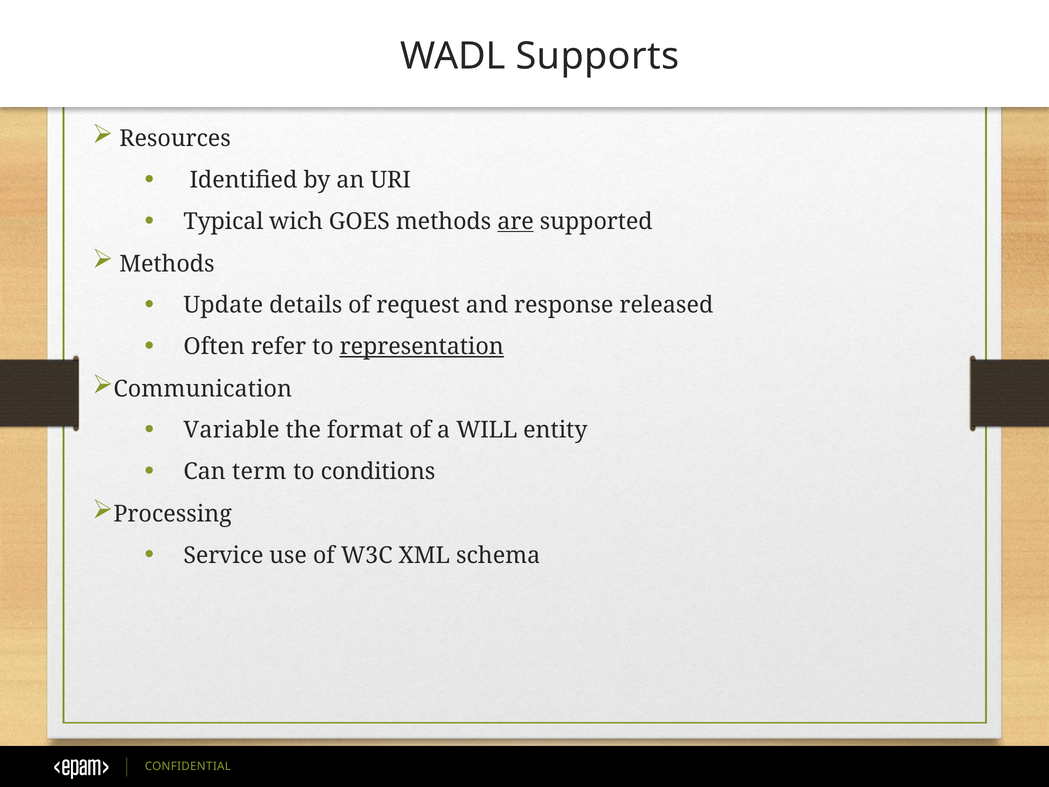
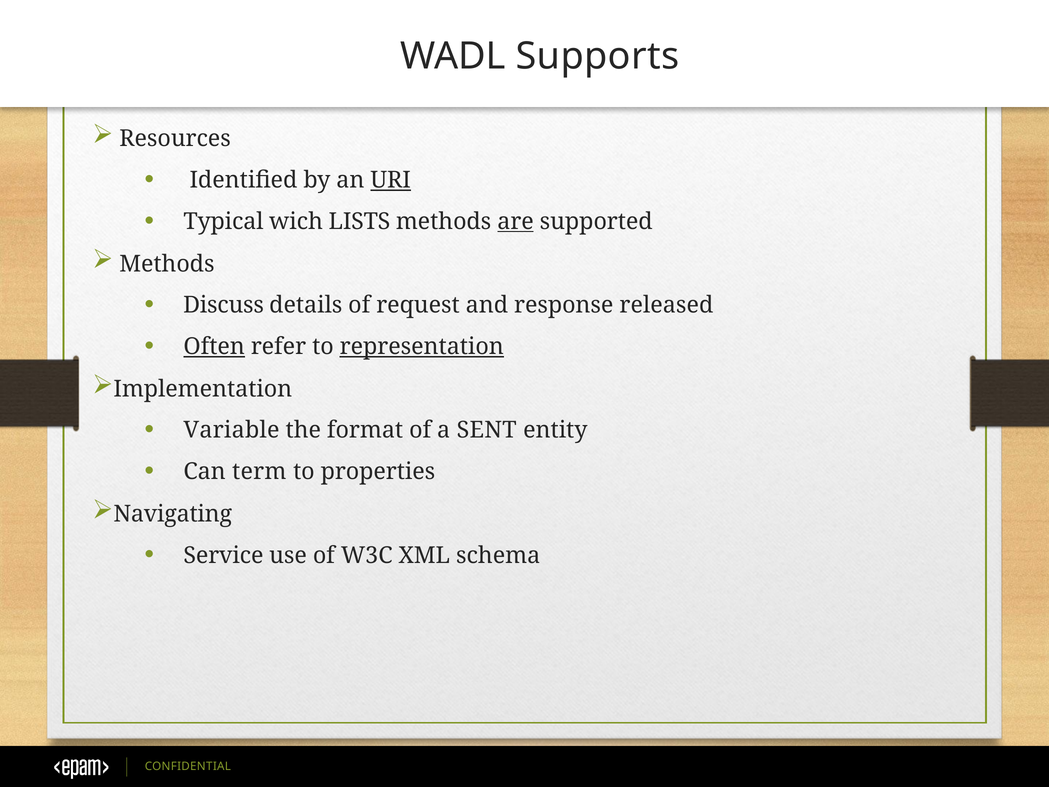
URI underline: none -> present
GOES: GOES -> LISTS
Update: Update -> Discuss
Often underline: none -> present
Communication: Communication -> Implementation
WILL: WILL -> SENT
conditions: conditions -> properties
Processing: Processing -> Navigating
